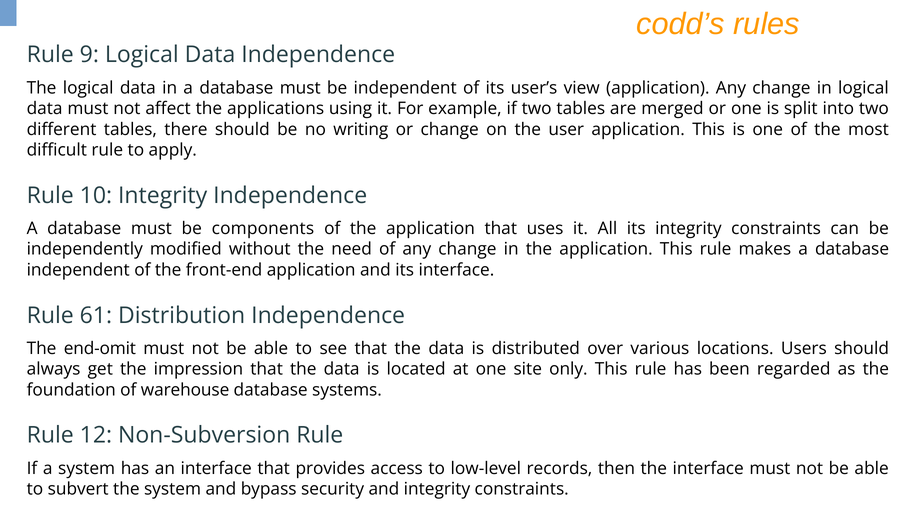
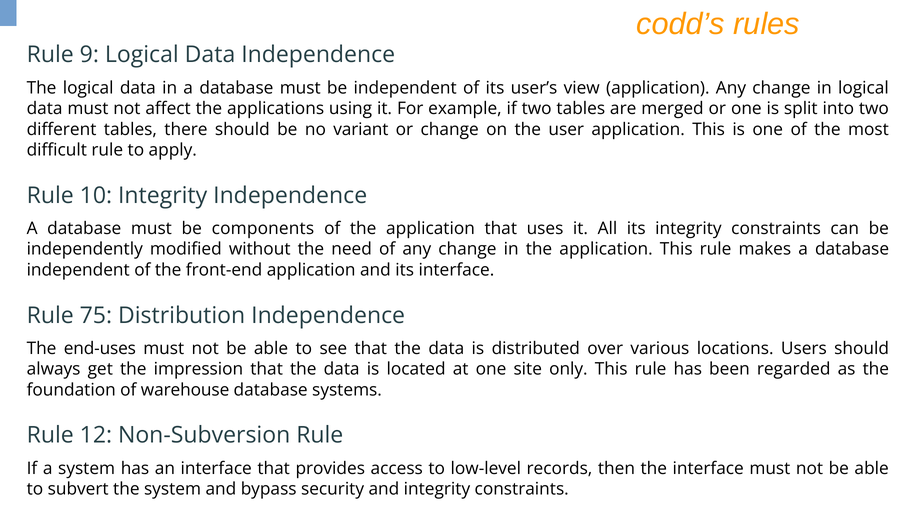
writing: writing -> variant
61: 61 -> 75
end-omit: end-omit -> end-uses
